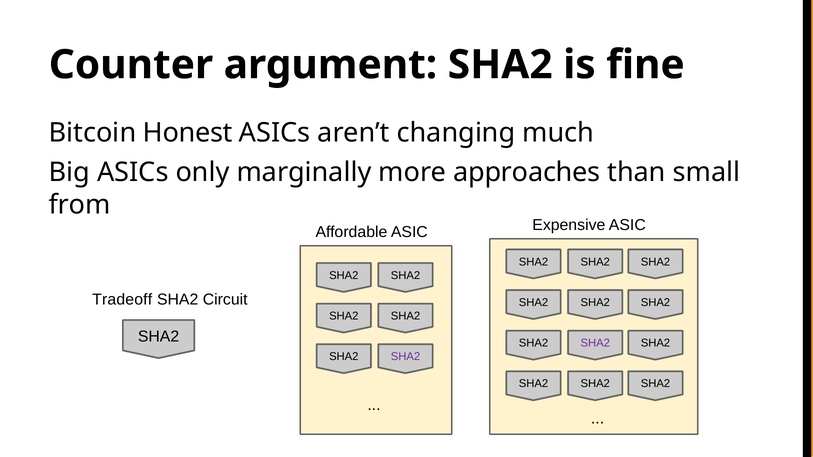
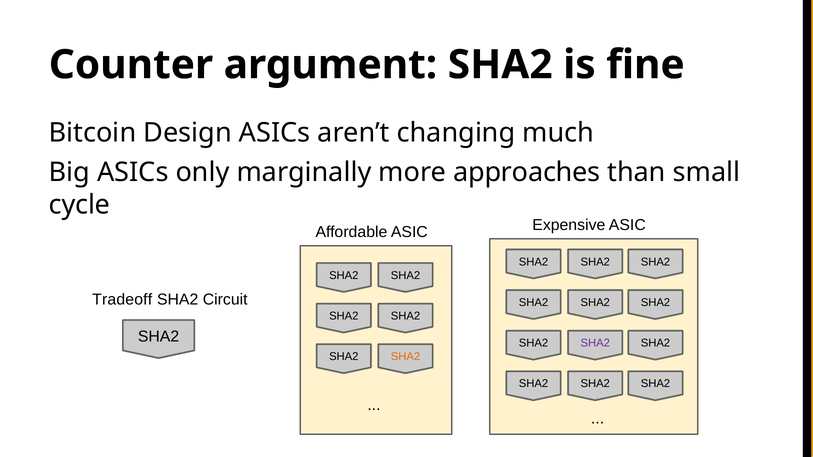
Honest: Honest -> Design
from: from -> cycle
SHA2 at (406, 357) colour: purple -> orange
